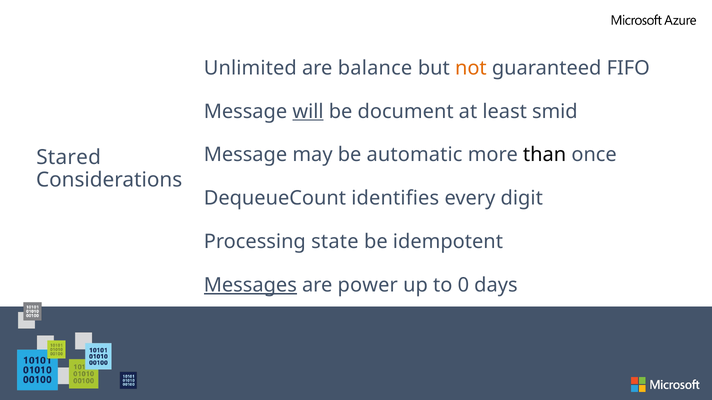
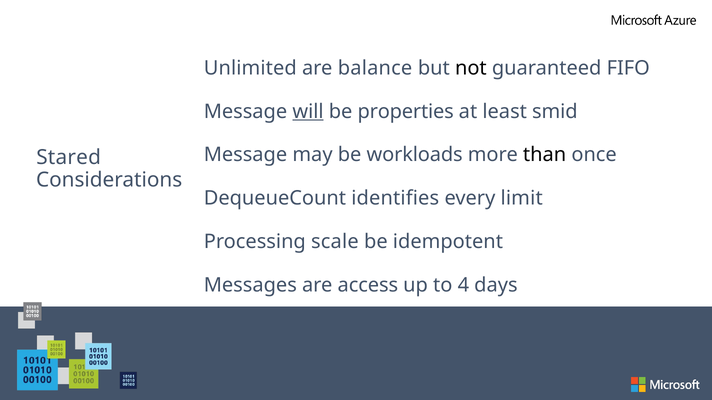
not colour: orange -> black
document: document -> properties
automatic: automatic -> workloads
digit: digit -> limit
state: state -> scale
Messages underline: present -> none
power: power -> access
0: 0 -> 4
